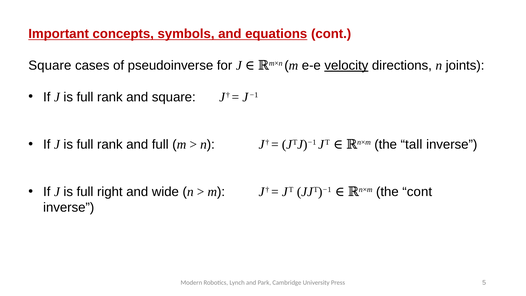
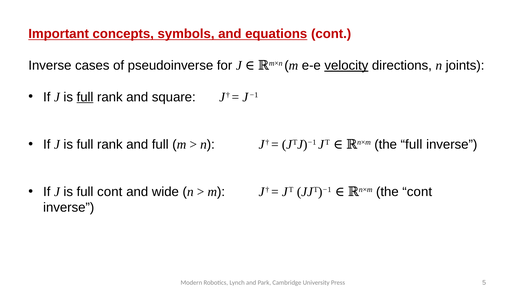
Square at (50, 65): Square -> Inverse
full at (85, 97) underline: none -> present
the tall: tall -> full
full right: right -> cont
